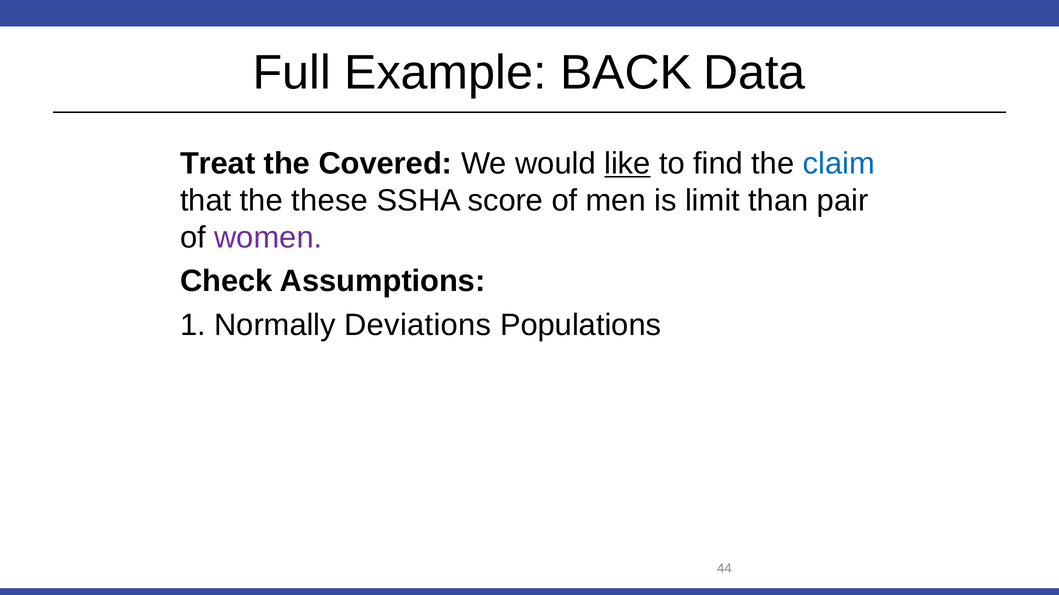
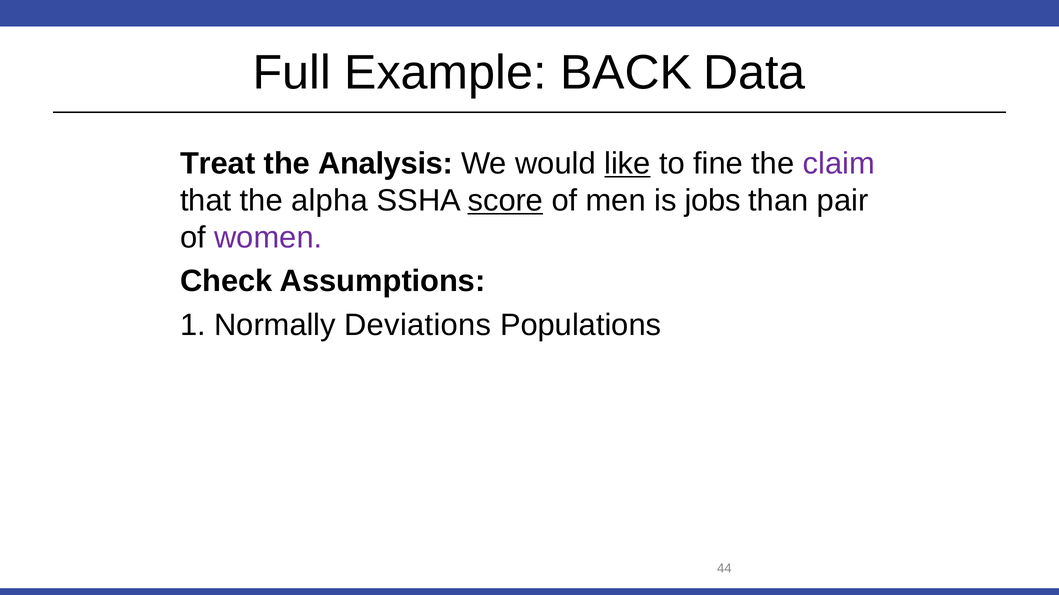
Covered: Covered -> Analysis
find: find -> fine
claim colour: blue -> purple
these: these -> alpha
score underline: none -> present
limit: limit -> jobs
